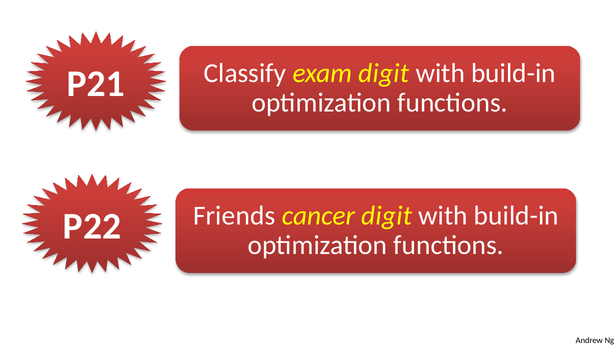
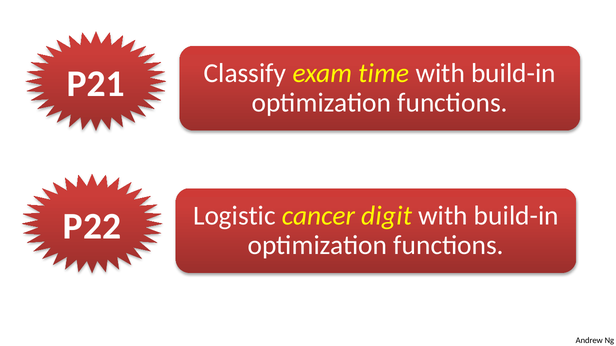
exam digit: digit -> time
Friends: Friends -> Logistic
